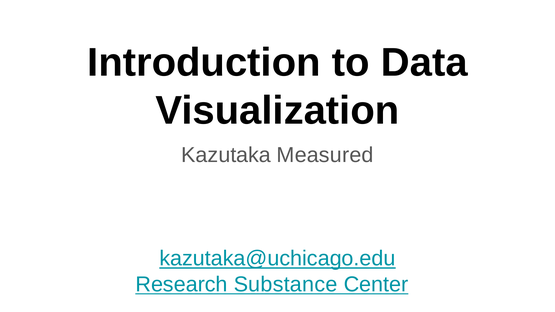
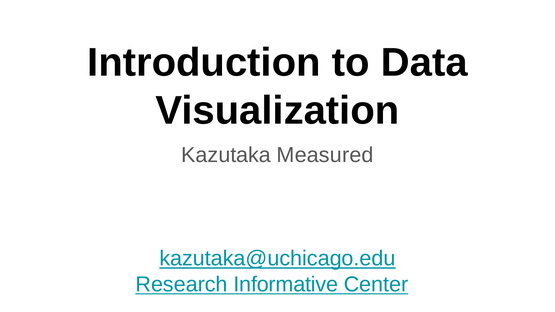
Substance: Substance -> Informative
